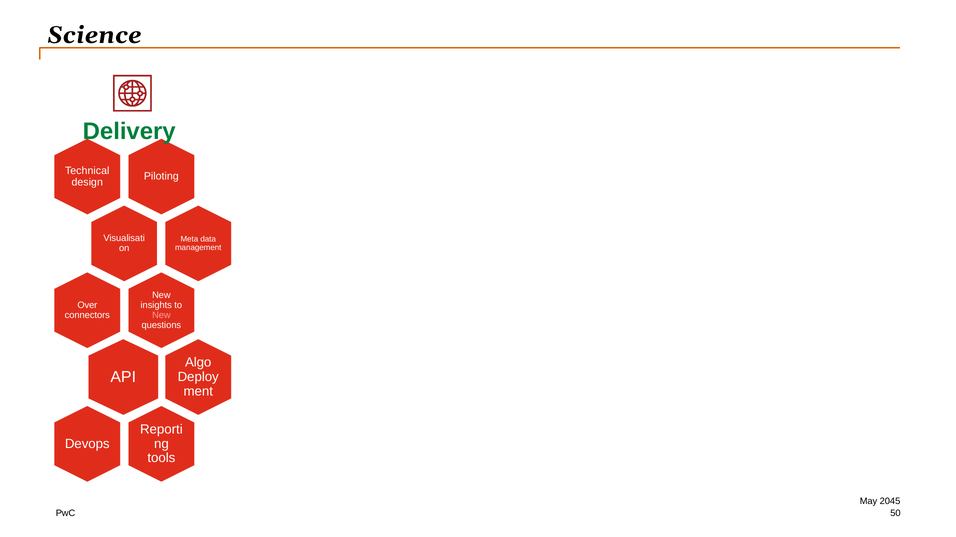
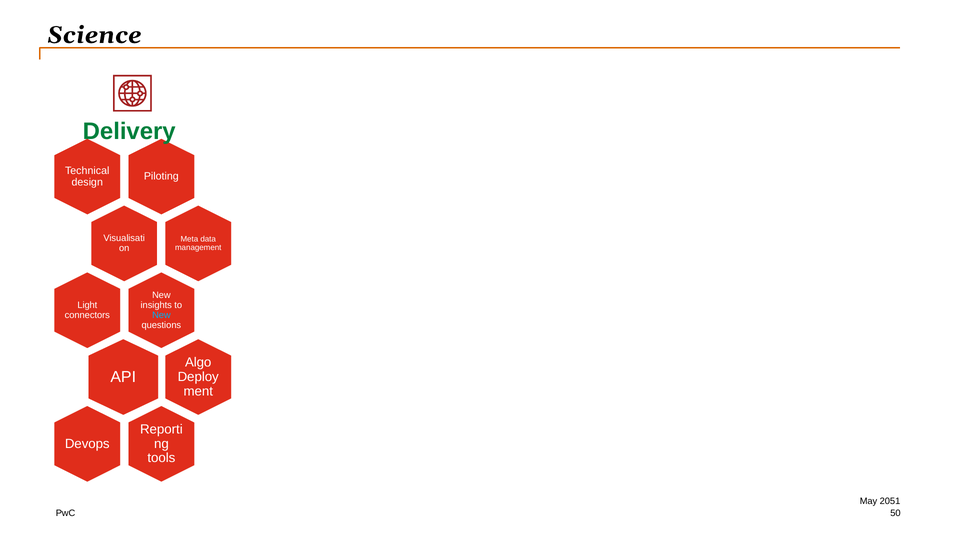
Over: Over -> Light
New at (161, 316) colour: pink -> light blue
2045: 2045 -> 2051
